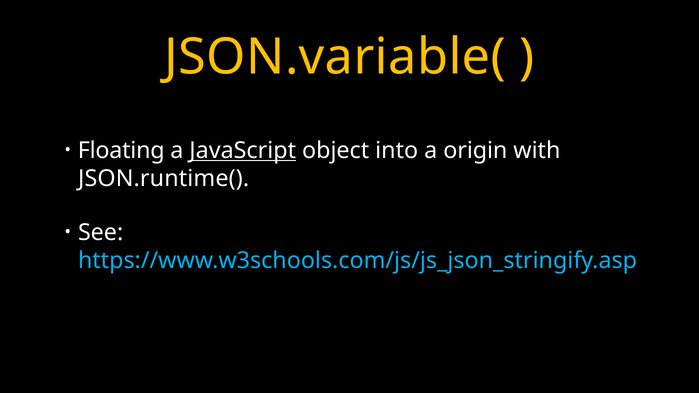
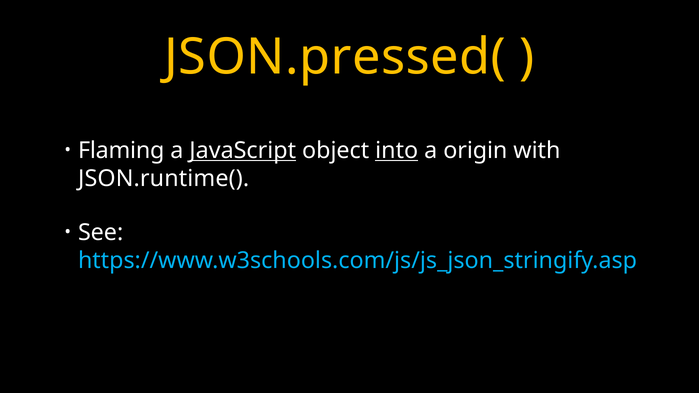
JSON.variable(: JSON.variable( -> JSON.pressed(
Floating: Floating -> Flaming
into underline: none -> present
